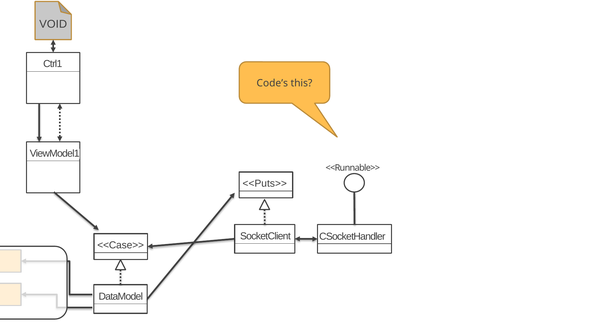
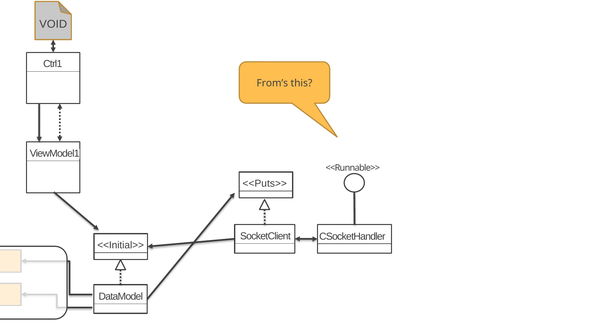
Code’s: Code’s -> From’s
<<Case>>: <<Case>> -> <<Initial>>
